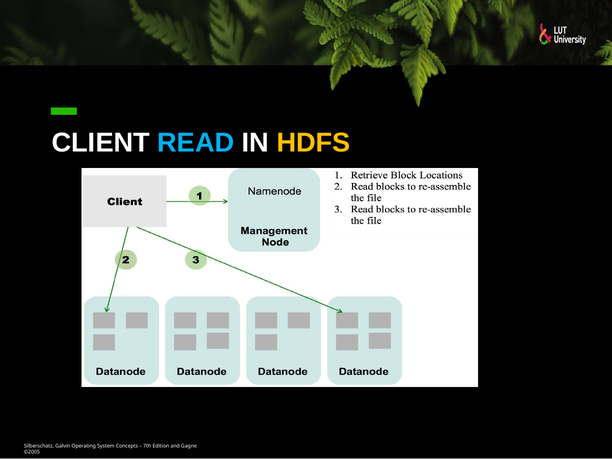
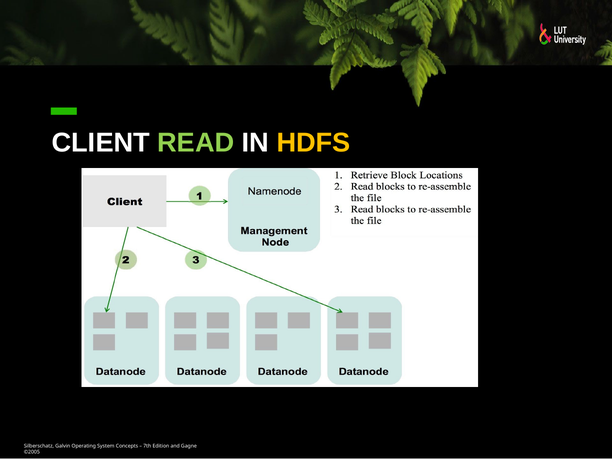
READ colour: light blue -> light green
